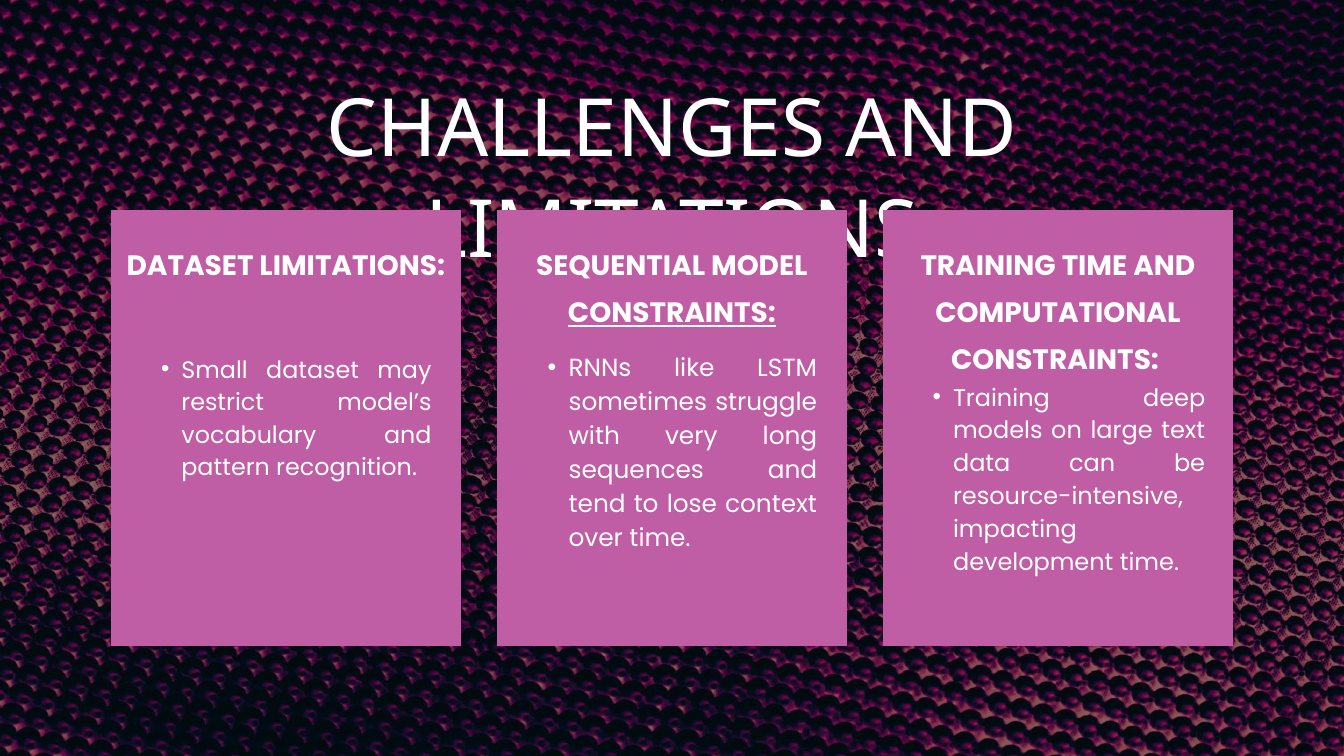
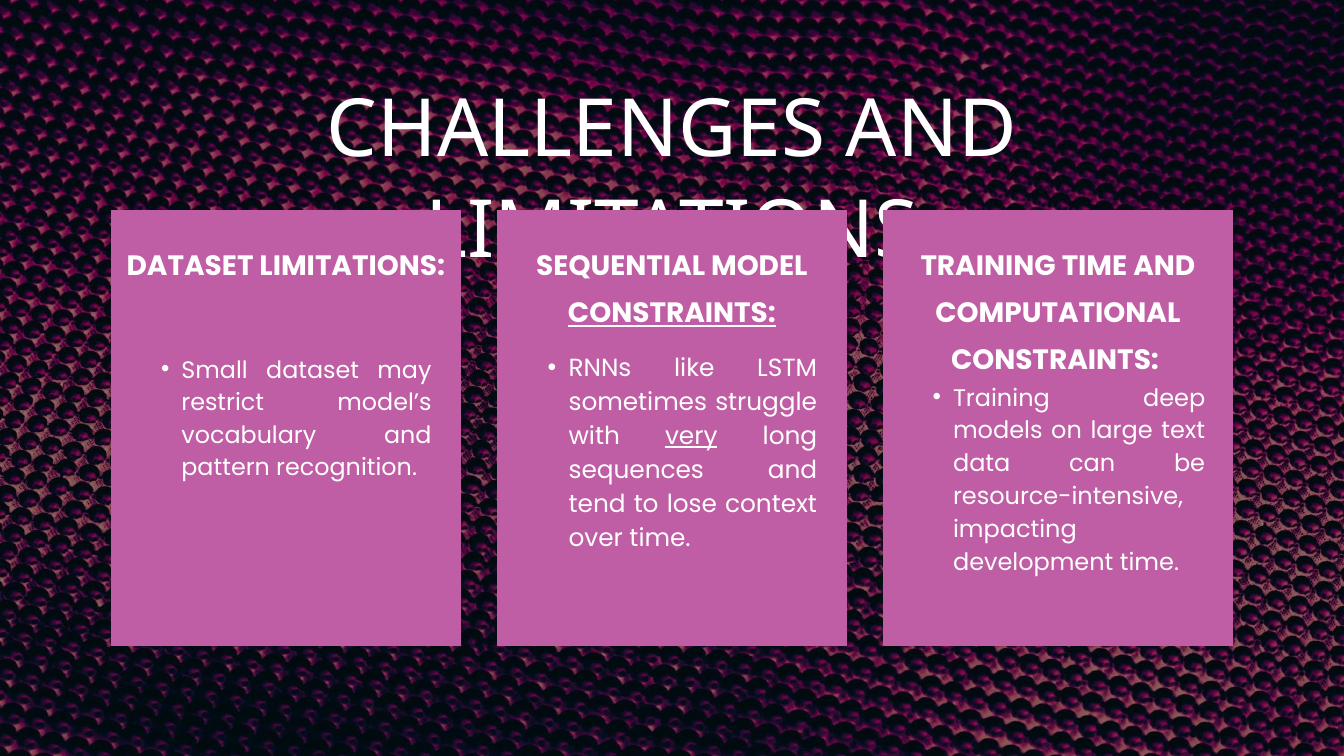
very underline: none -> present
